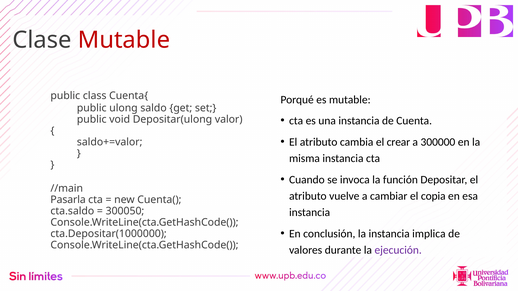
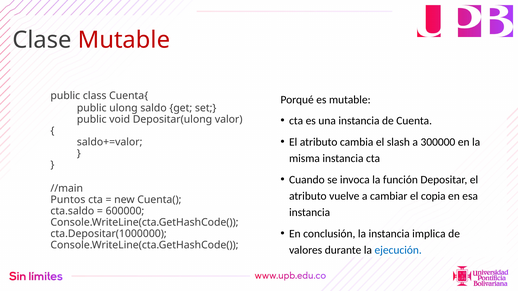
crear: crear -> slash
Pasarla: Pasarla -> Puntos
300050: 300050 -> 600000
ejecución colour: purple -> blue
